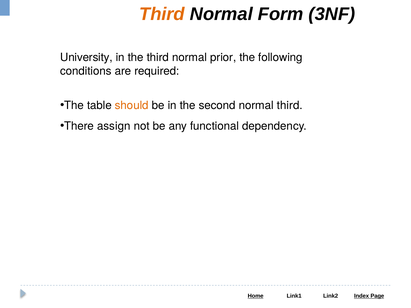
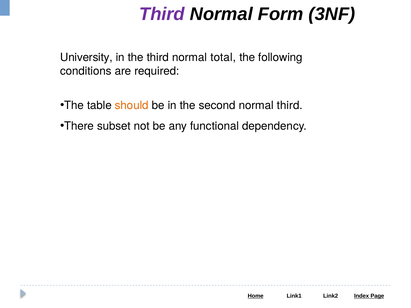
Third at (162, 14) colour: orange -> purple
prior: prior -> total
assign: assign -> subset
